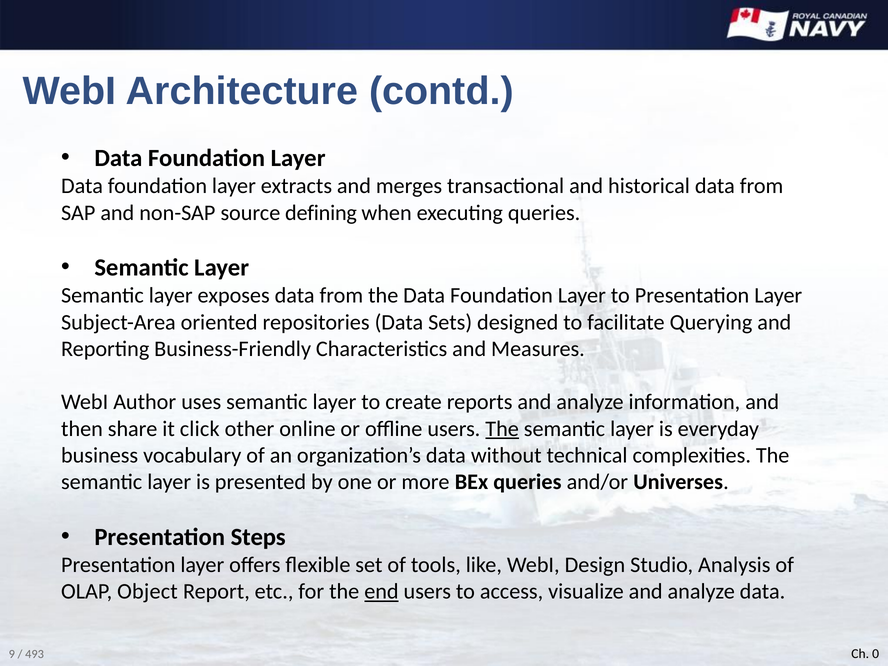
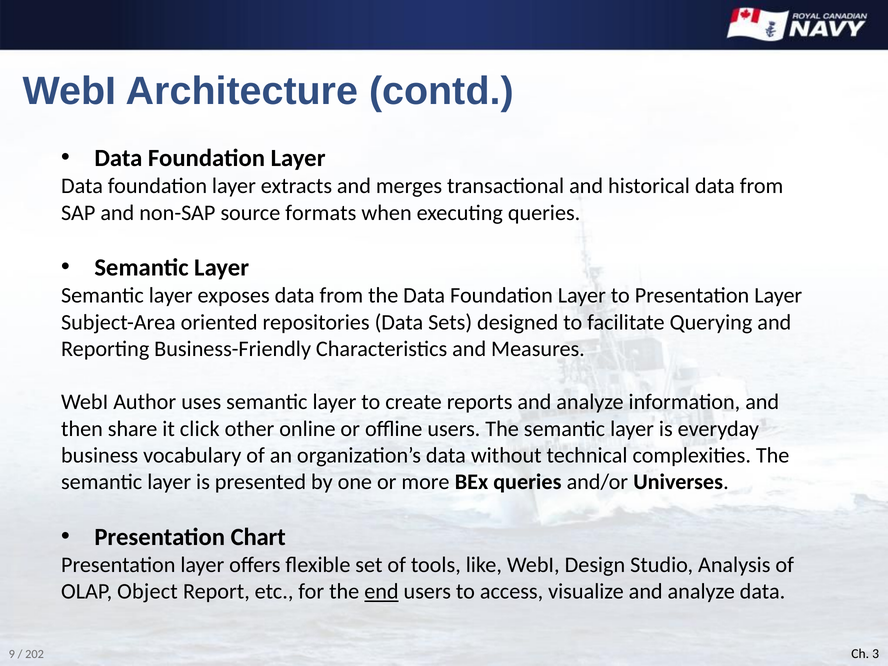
defining: defining -> formats
The at (502, 429) underline: present -> none
Steps: Steps -> Chart
0: 0 -> 3
493: 493 -> 202
